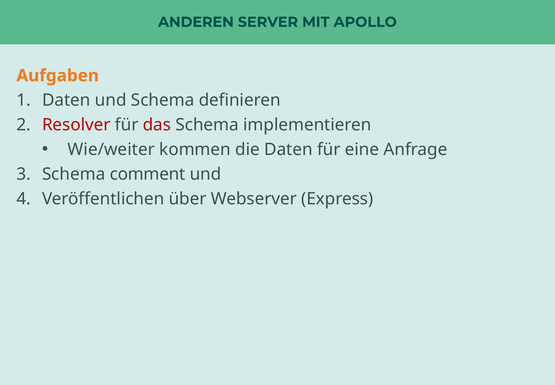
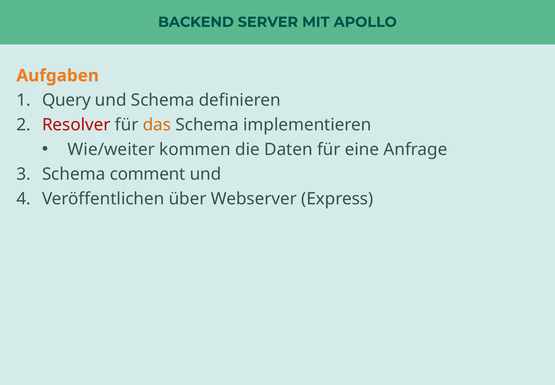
ANDEREN: ANDEREN -> BACKEND
Daten at (66, 100): Daten -> Query
das colour: red -> orange
